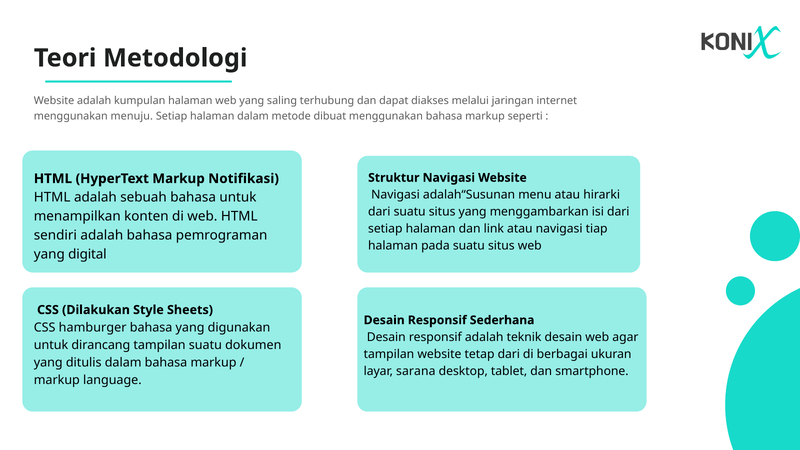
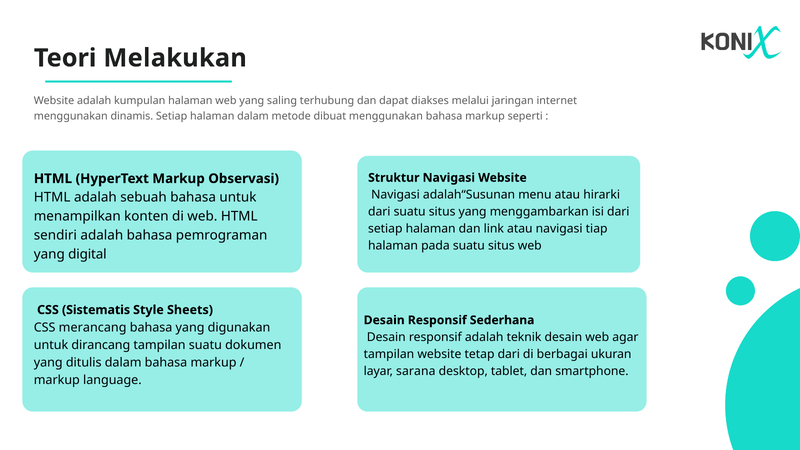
Metodologi: Metodologi -> Melakukan
menuju: menuju -> dinamis
Notifikasi: Notifikasi -> Observasi
Dilakukan: Dilakukan -> Sistematis
hamburger: hamburger -> merancang
